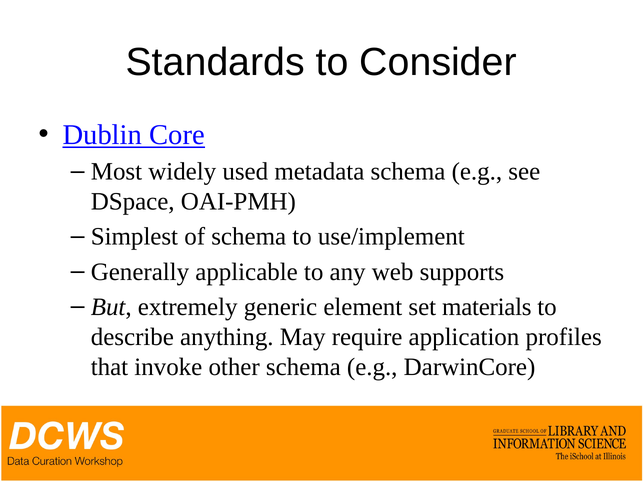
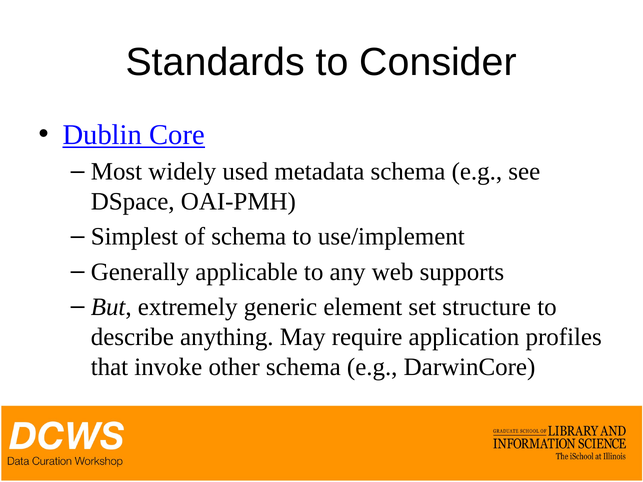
materials: materials -> structure
